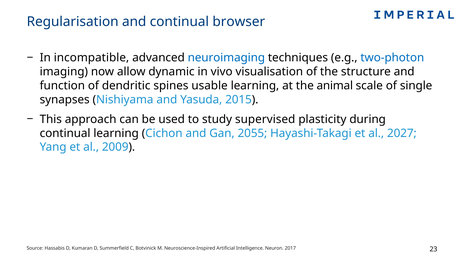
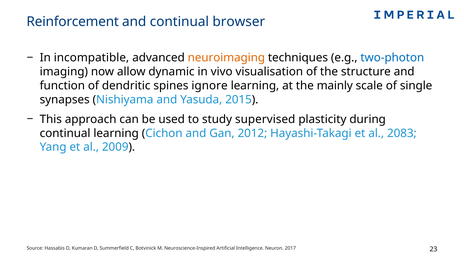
Regularisation: Regularisation -> Reinforcement
neuroimaging colour: blue -> orange
usable: usable -> ignore
animal: animal -> mainly
2055: 2055 -> 2012
2027: 2027 -> 2083
